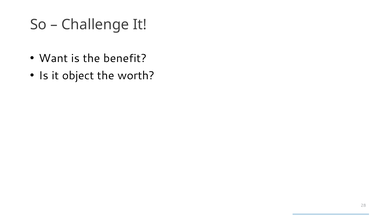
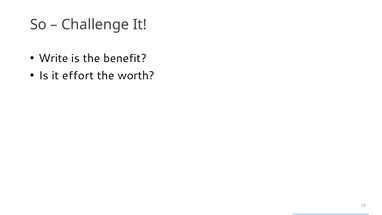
Want: Want -> Write
object: object -> effort
